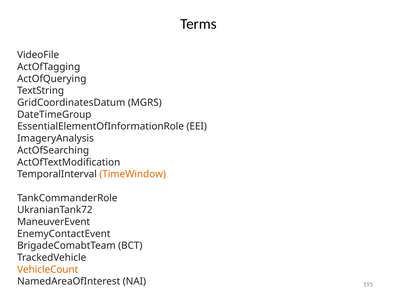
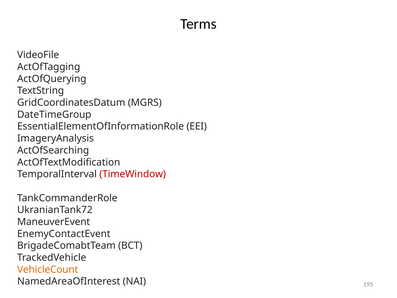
TimeWindow colour: orange -> red
